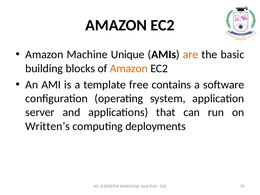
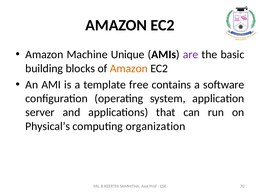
are colour: orange -> purple
Written’s: Written’s -> Physical’s
deployments: deployments -> organization
